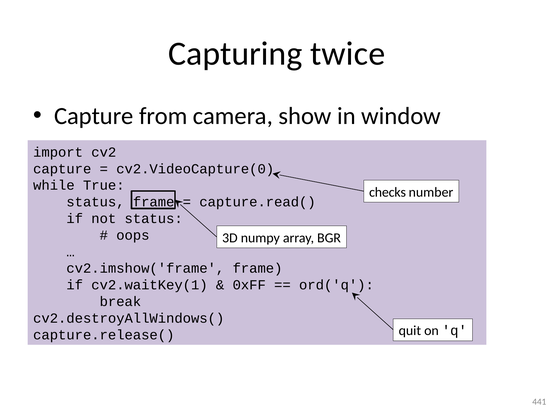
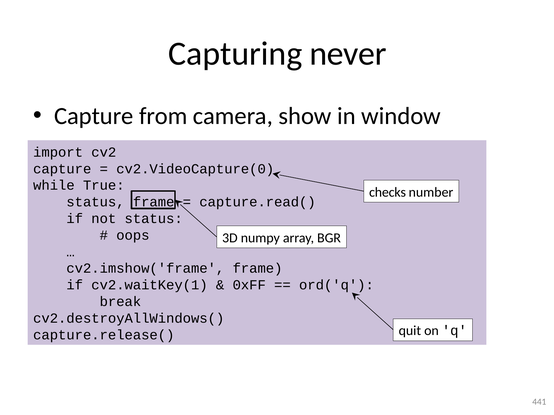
twice: twice -> never
